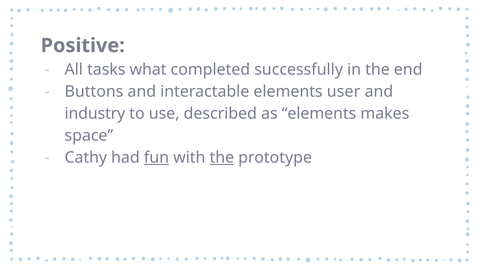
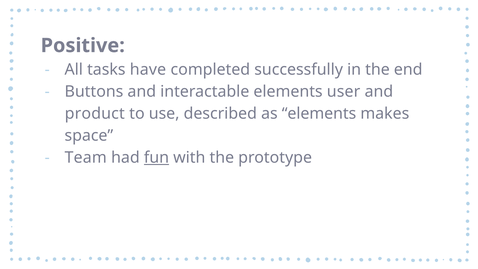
what: what -> have
industry: industry -> product
Cathy: Cathy -> Team
the at (222, 158) underline: present -> none
